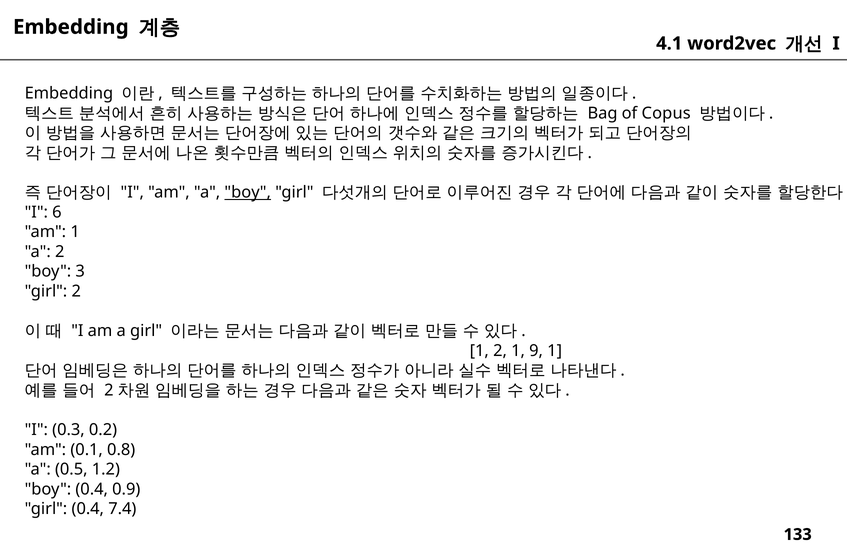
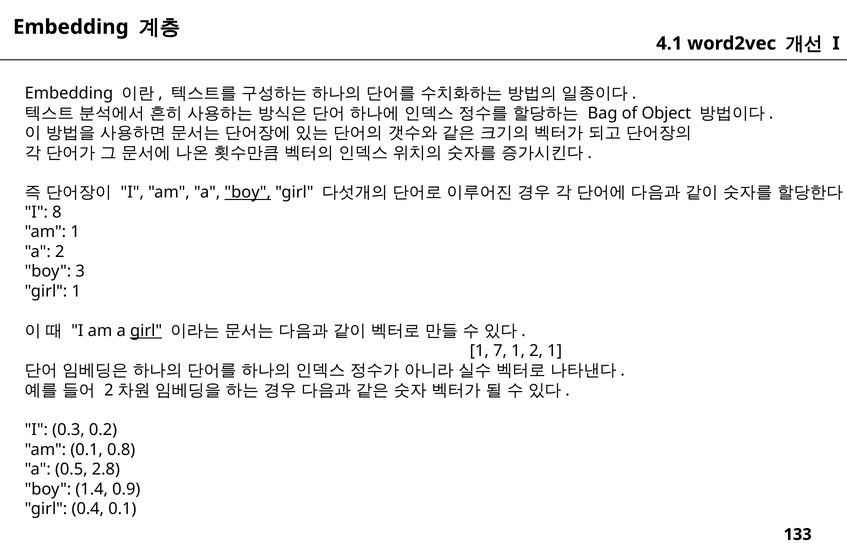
Copus: Copus -> Object
6: 6 -> 8
girl 2: 2 -> 1
girl at (146, 330) underline: none -> present
1 2: 2 -> 7
1 9: 9 -> 2
1.2: 1.2 -> 2.8
boy 0.4: 0.4 -> 1.4
0.4 7.4: 7.4 -> 0.1
